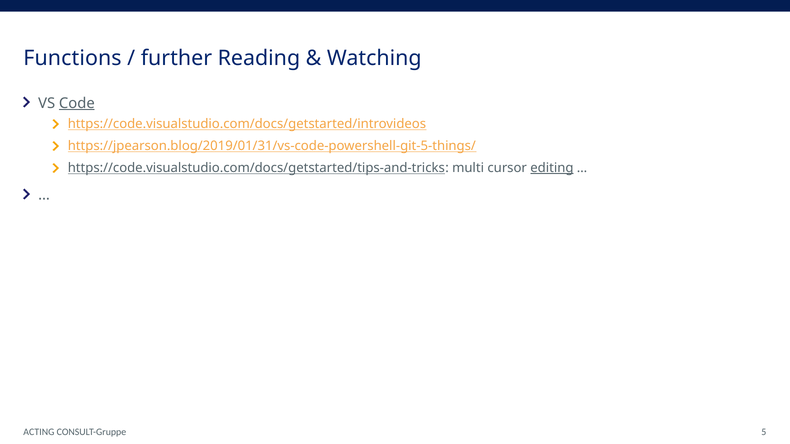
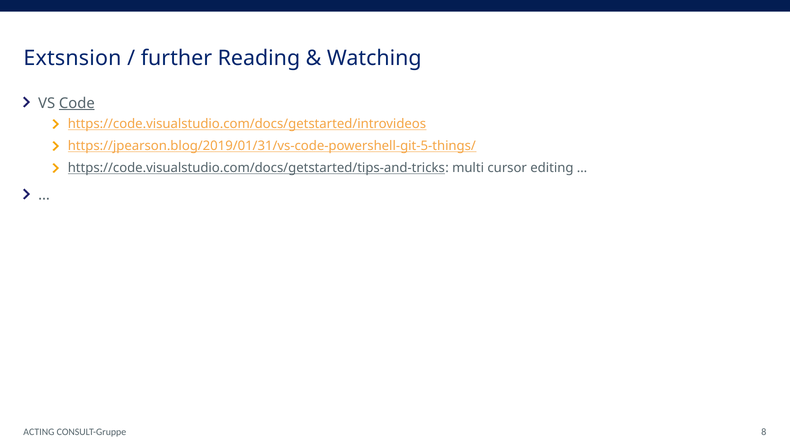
Functions: Functions -> Extsnsion
editing underline: present -> none
5: 5 -> 8
